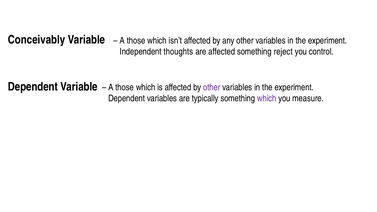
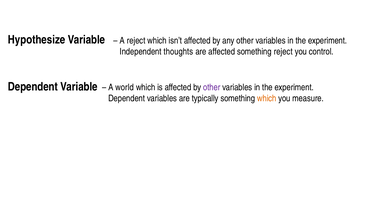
Conceivably: Conceivably -> Hypothesize
those at (136, 41): those -> reject
those at (125, 87): those -> world
which at (267, 98) colour: purple -> orange
